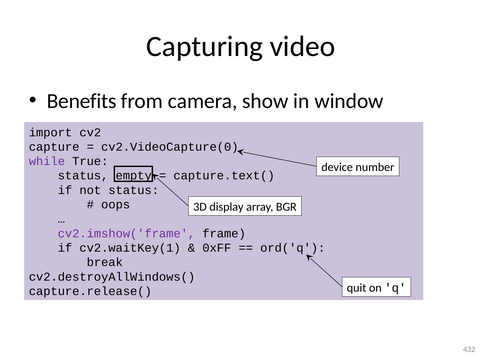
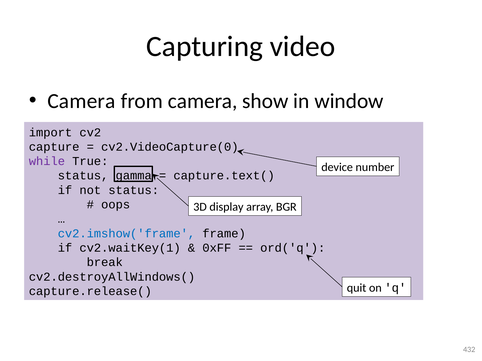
Benefits at (82, 101): Benefits -> Camera
empty: empty -> gamma
cv2.imshow('frame colour: purple -> blue
